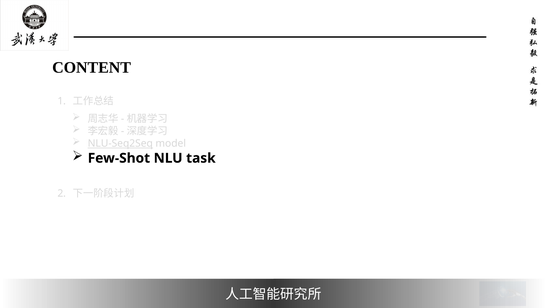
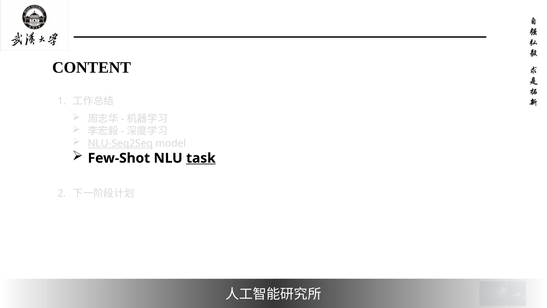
task underline: none -> present
